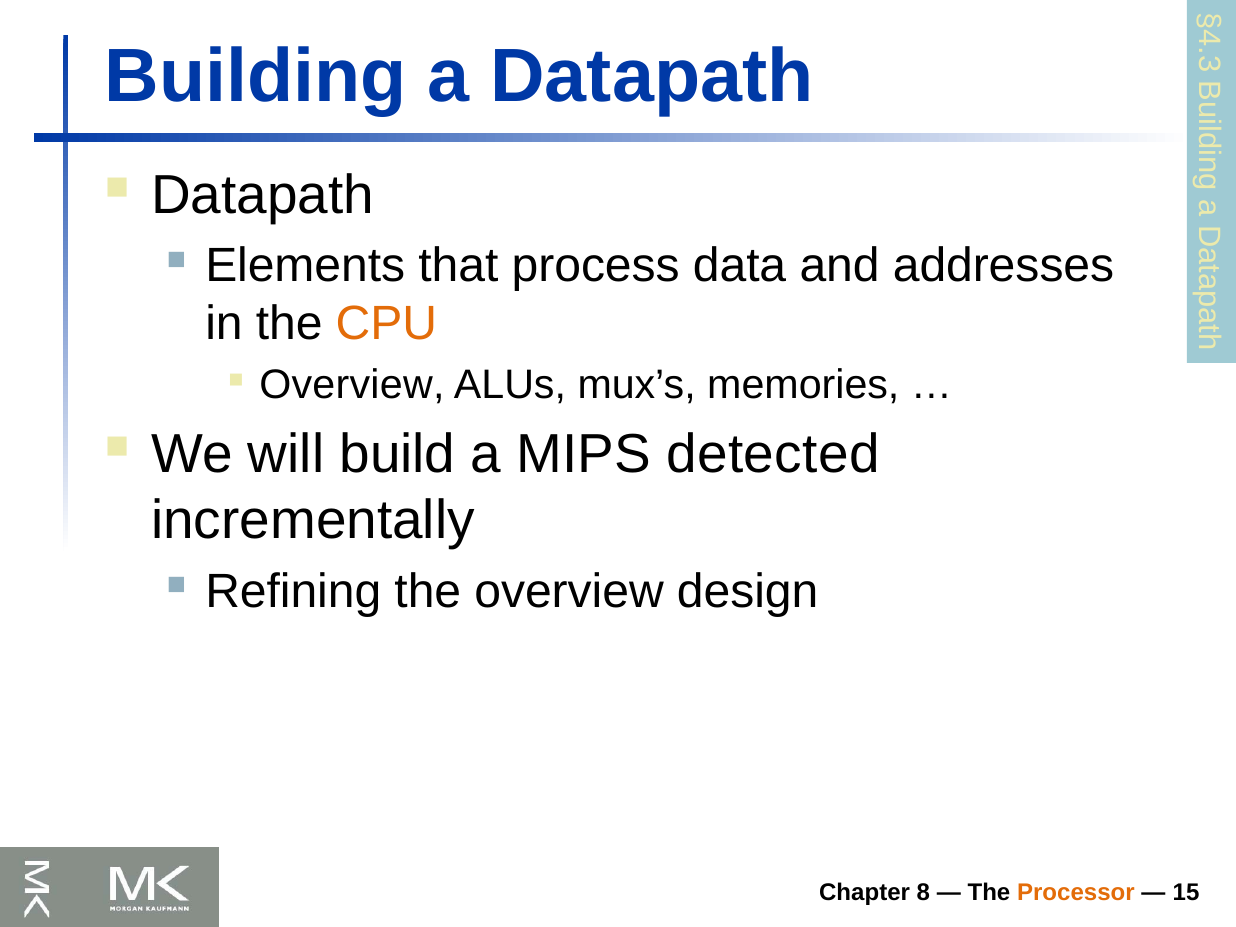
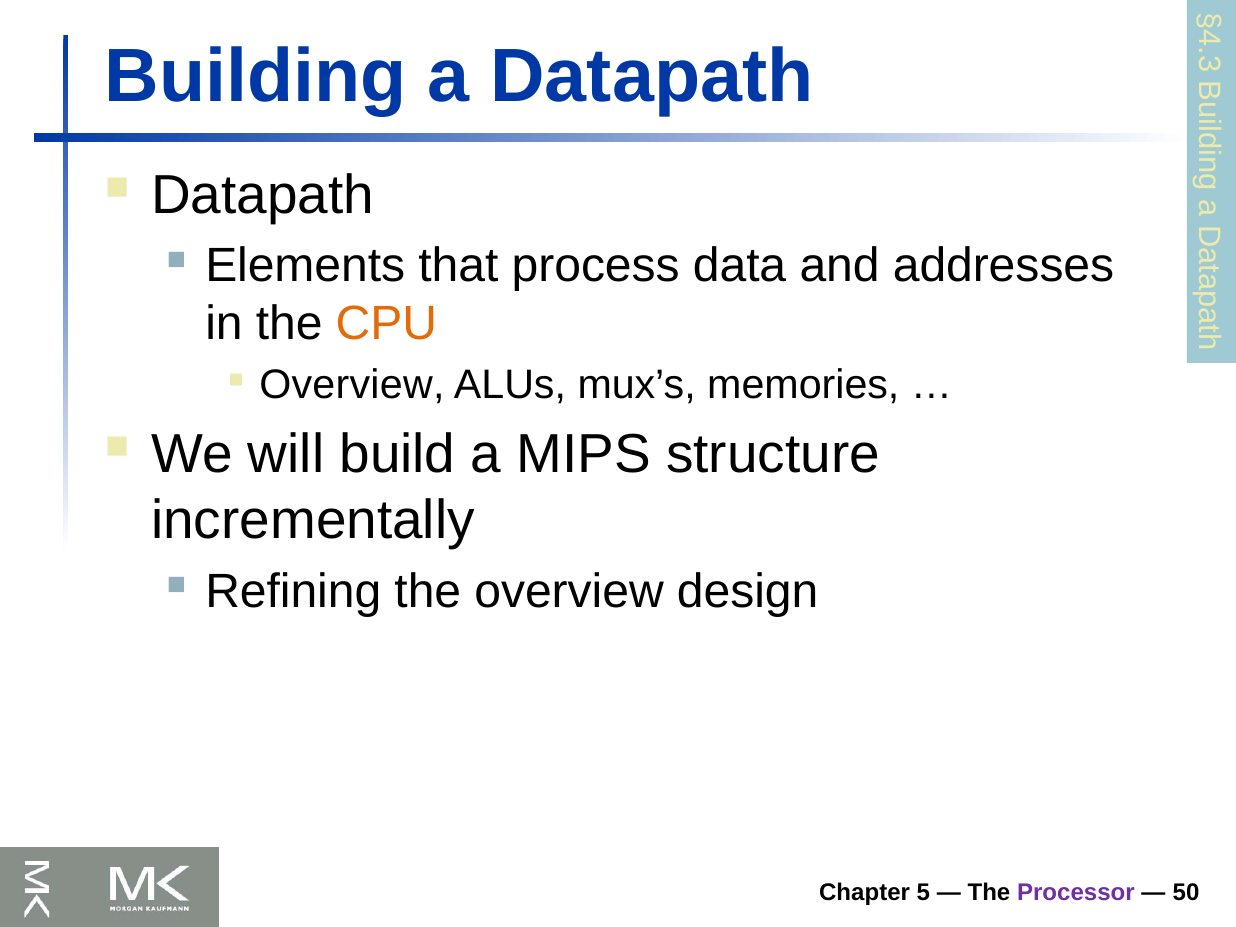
detected: detected -> structure
8: 8 -> 5
Processor colour: orange -> purple
15: 15 -> 50
